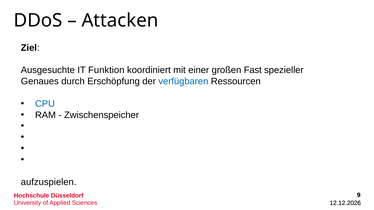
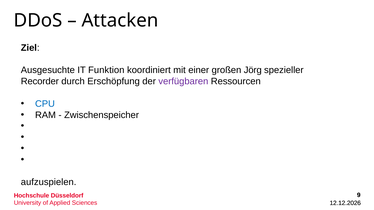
Fast: Fast -> Jörg
Genaues: Genaues -> Recorder
verfügbaren colour: blue -> purple
